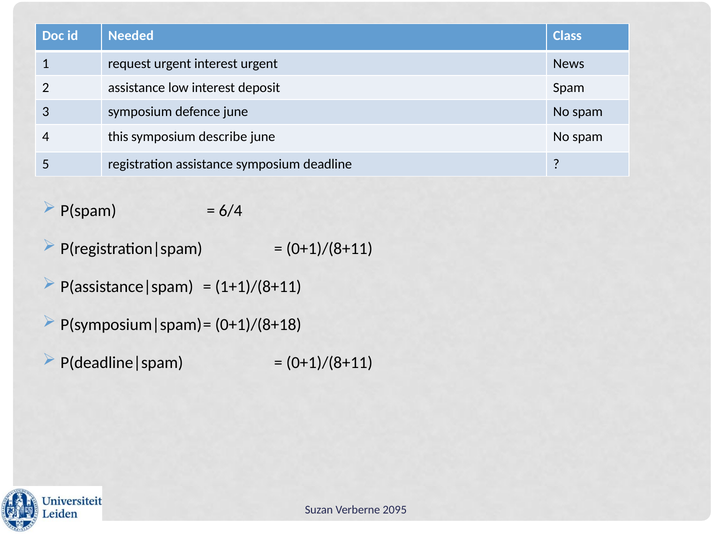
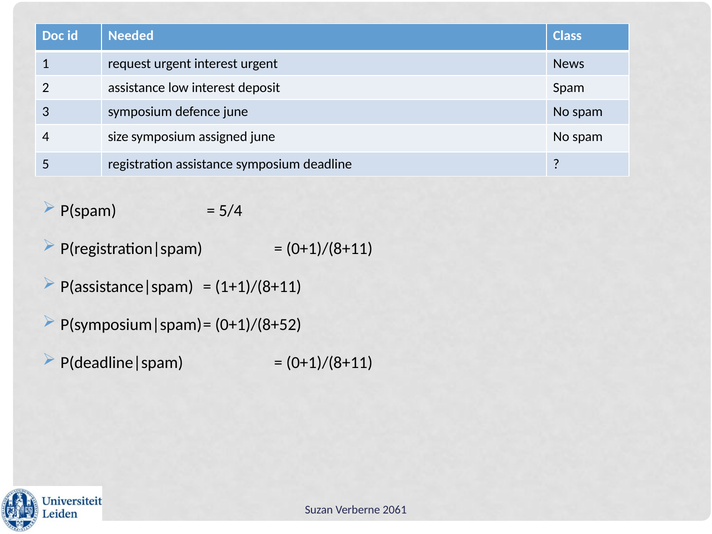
this: this -> size
describe: describe -> assigned
6/4: 6/4 -> 5/4
0+1)/(8+18: 0+1)/(8+18 -> 0+1)/(8+52
2095: 2095 -> 2061
